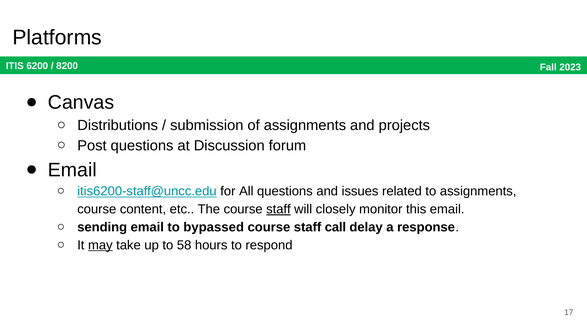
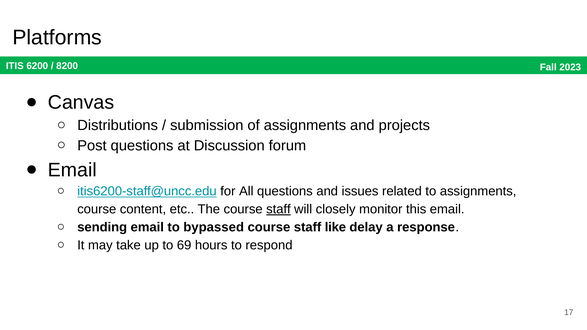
call: call -> like
may underline: present -> none
58: 58 -> 69
